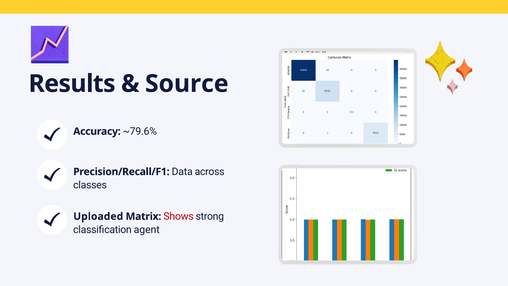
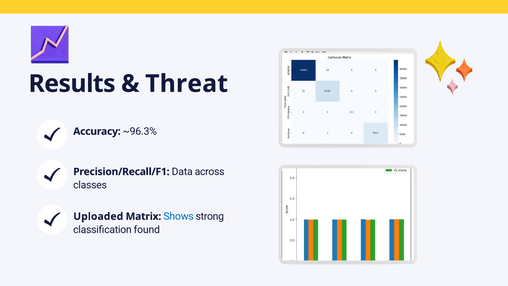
Source: Source -> Threat
~79.6%: ~79.6% -> ~96.3%
Shows colour: red -> blue
agent: agent -> found
